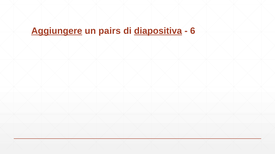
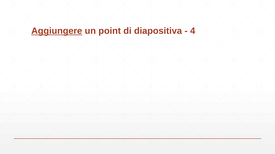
pairs: pairs -> point
diapositiva underline: present -> none
6: 6 -> 4
